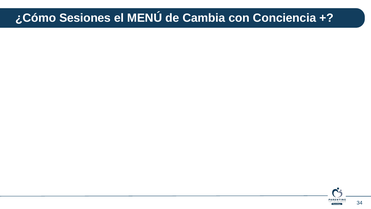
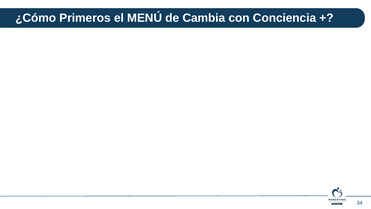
Sesiones: Sesiones -> Primeros
